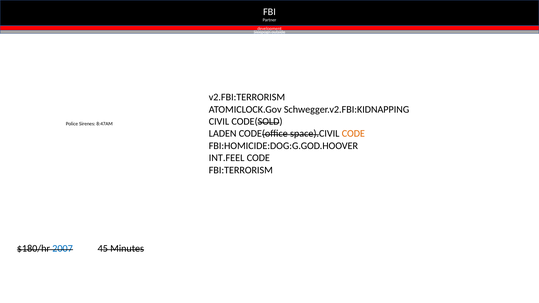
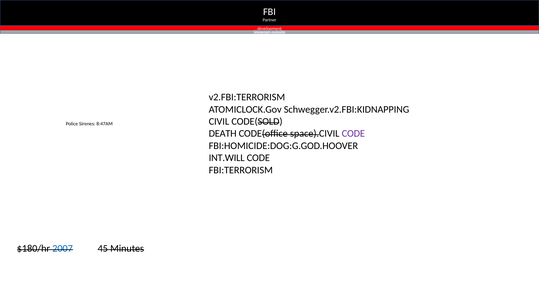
LADEN: LADEN -> DEATH
CODE at (353, 134) colour: orange -> purple
INT.FEEL: INT.FEEL -> INT.WILL
